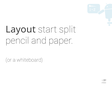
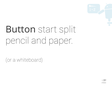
Layout: Layout -> Button
